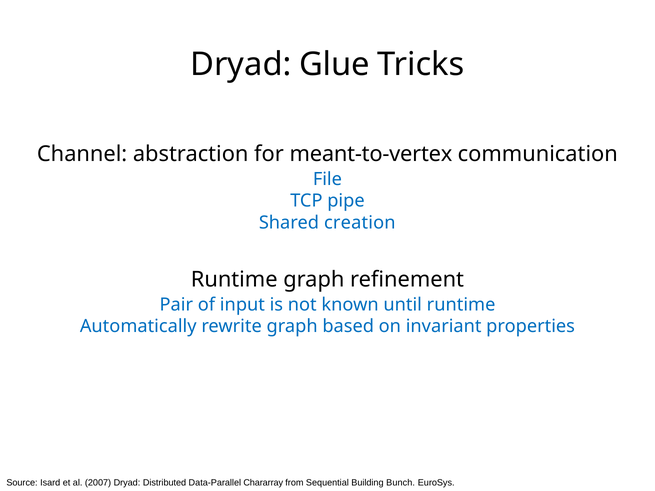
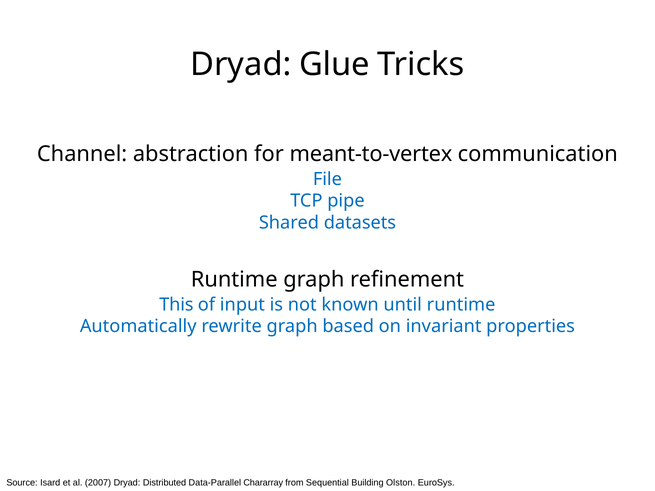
creation: creation -> datasets
Pair: Pair -> This
Bunch: Bunch -> Olston
